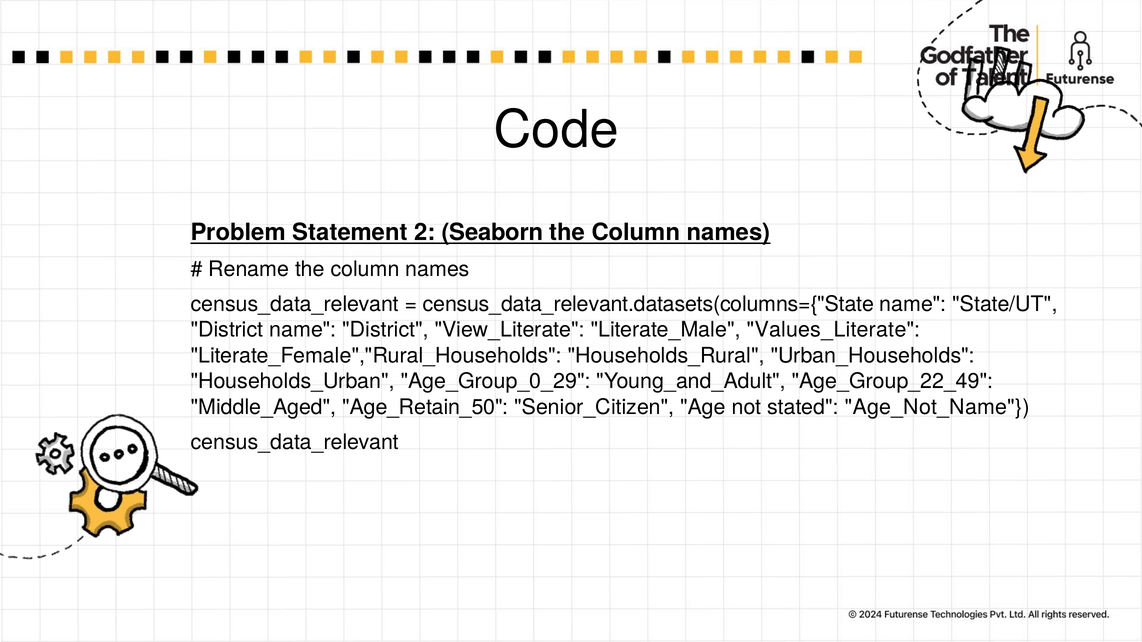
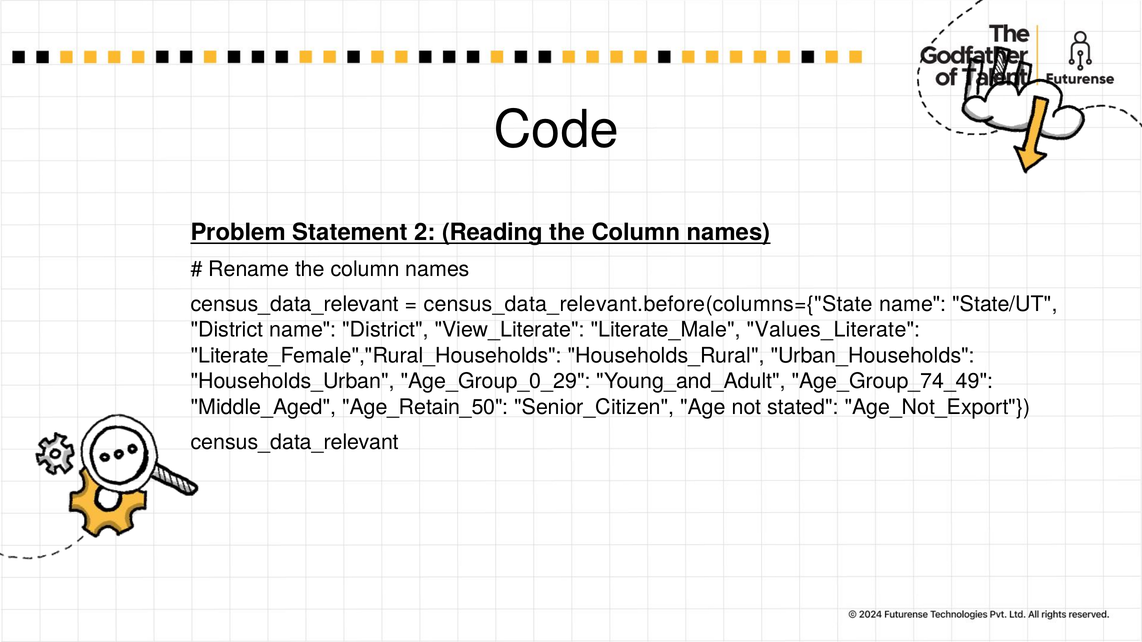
Seaborn: Seaborn -> Reading
census_data_relevant.datasets(columns={"State: census_data_relevant.datasets(columns={"State -> census_data_relevant.before(columns={"State
Age_Group_22_49: Age_Group_22_49 -> Age_Group_74_49
Age_Not_Name: Age_Not_Name -> Age_Not_Export
